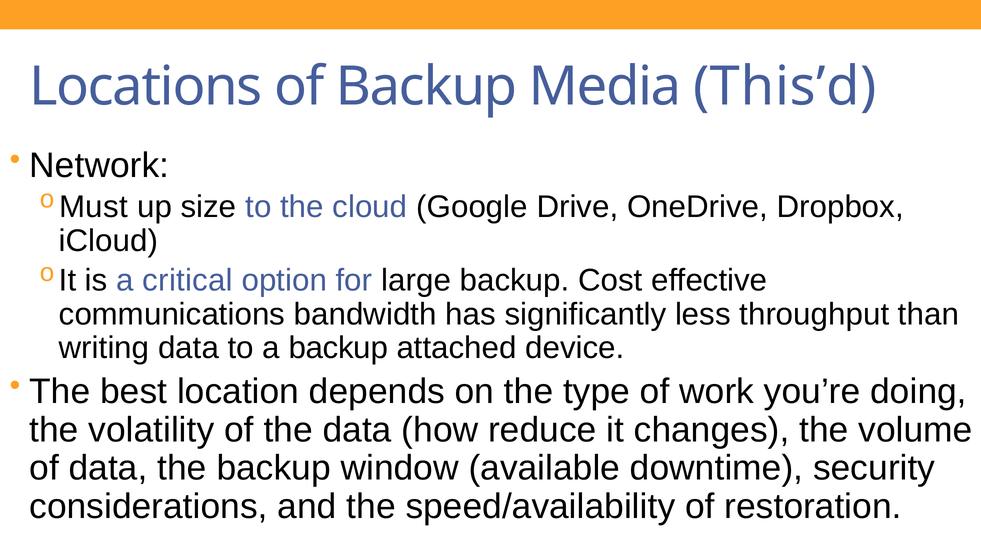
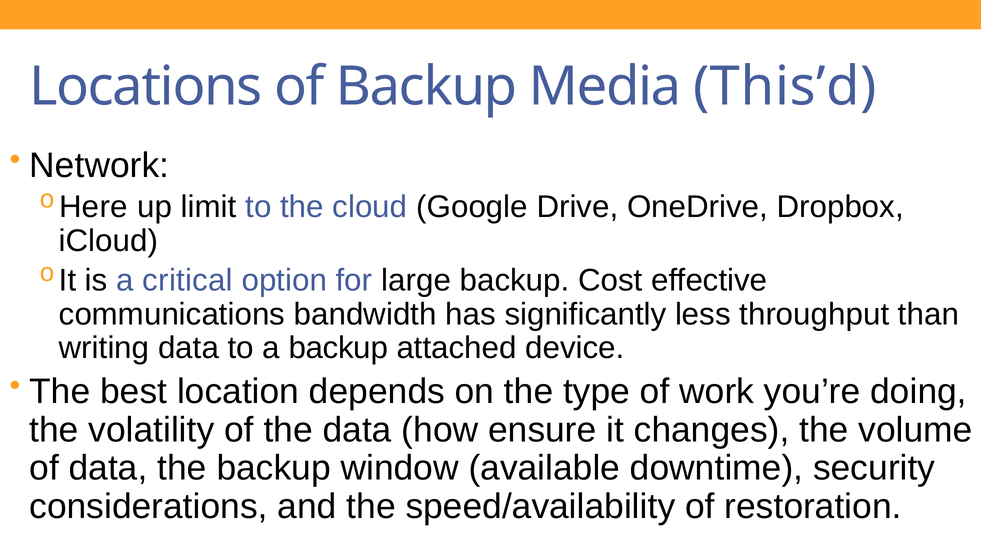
Must: Must -> Here
size: size -> limit
reduce: reduce -> ensure
